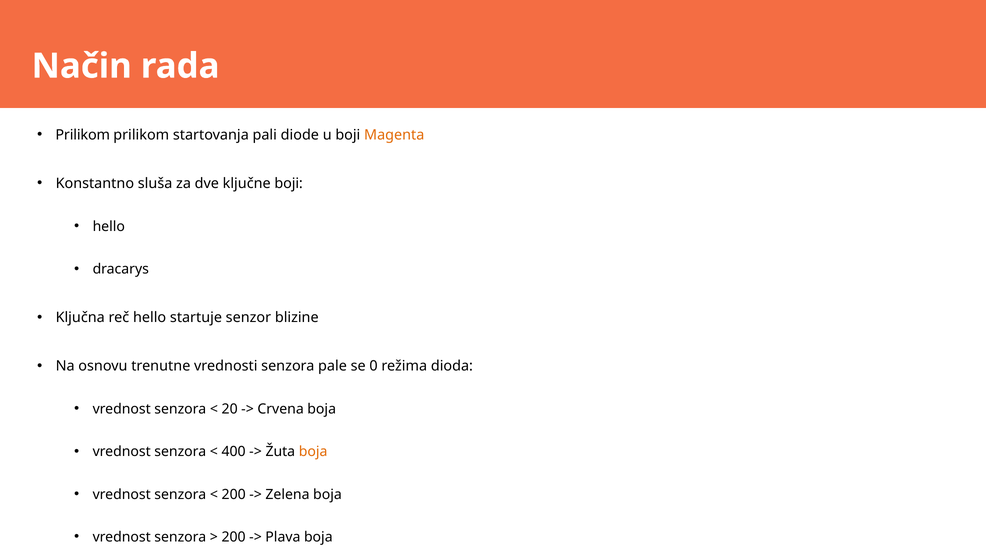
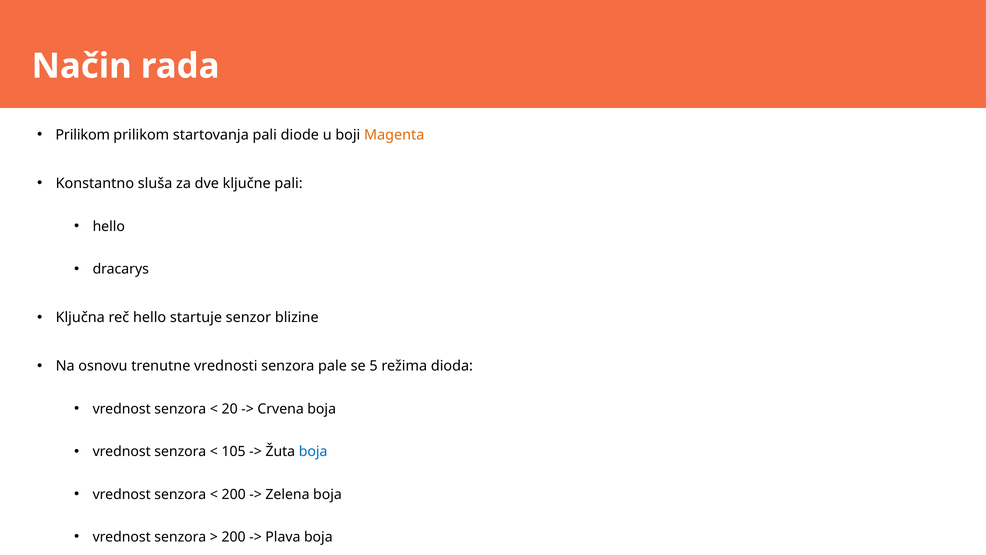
ključne boji: boji -> pali
0: 0 -> 5
400: 400 -> 105
boja at (313, 451) colour: orange -> blue
